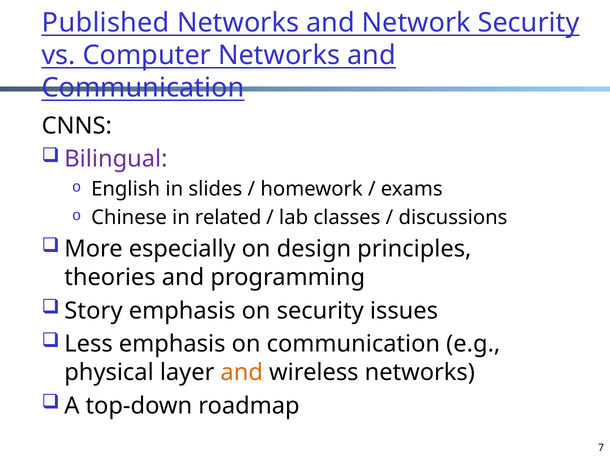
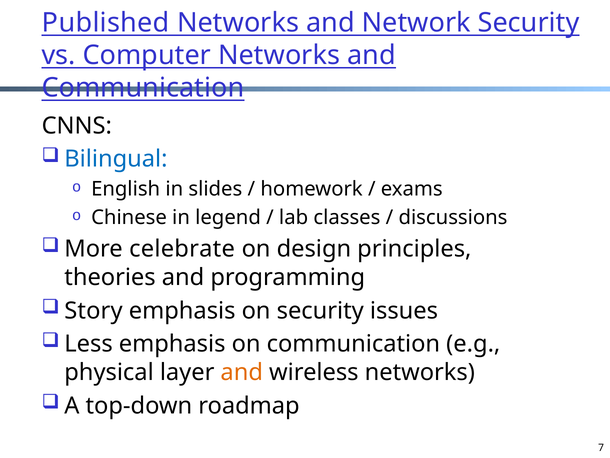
Bilingual colour: purple -> blue
related: related -> legend
especially: especially -> celebrate
